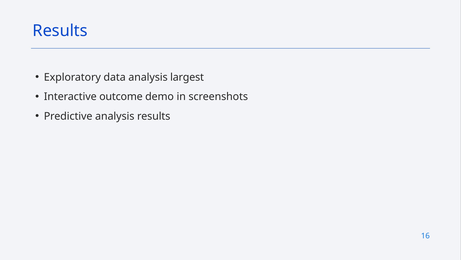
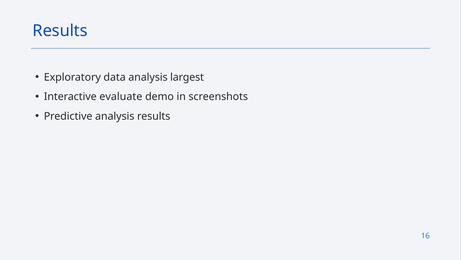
outcome: outcome -> evaluate
